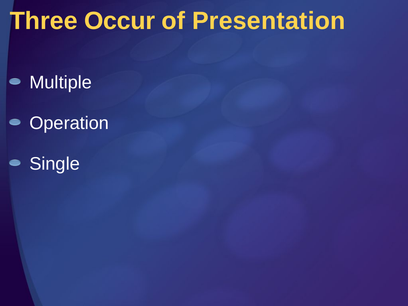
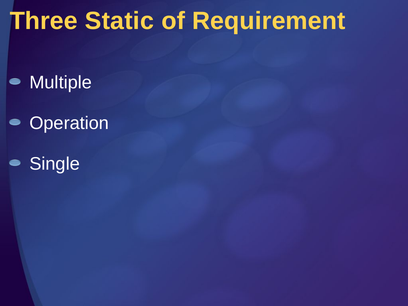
Occur: Occur -> Static
Presentation: Presentation -> Requirement
